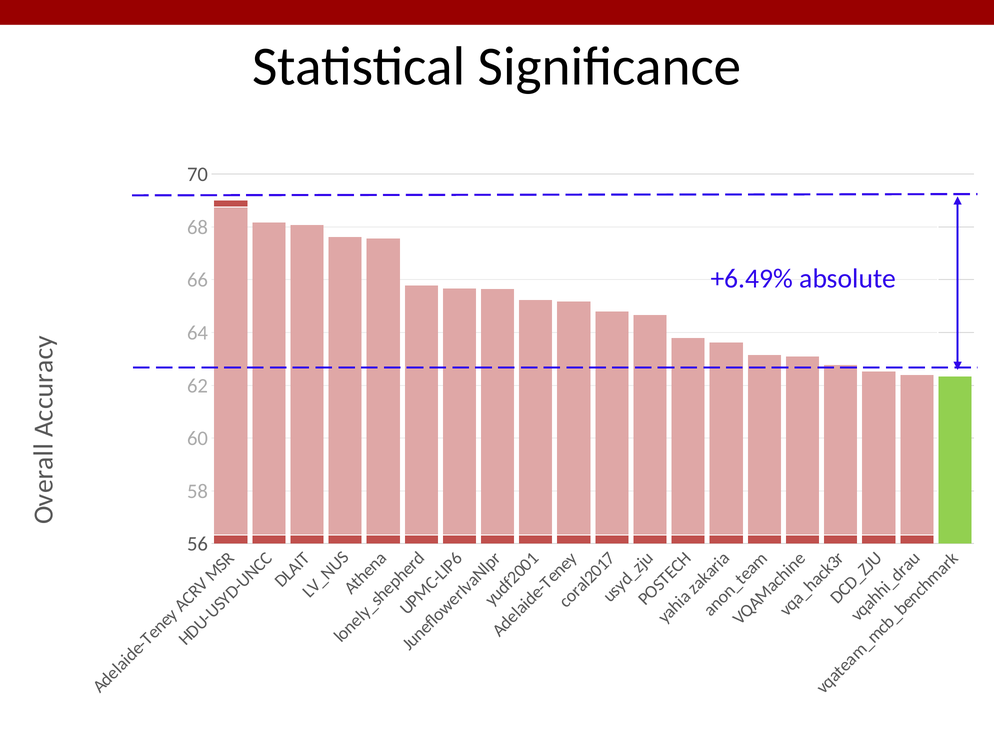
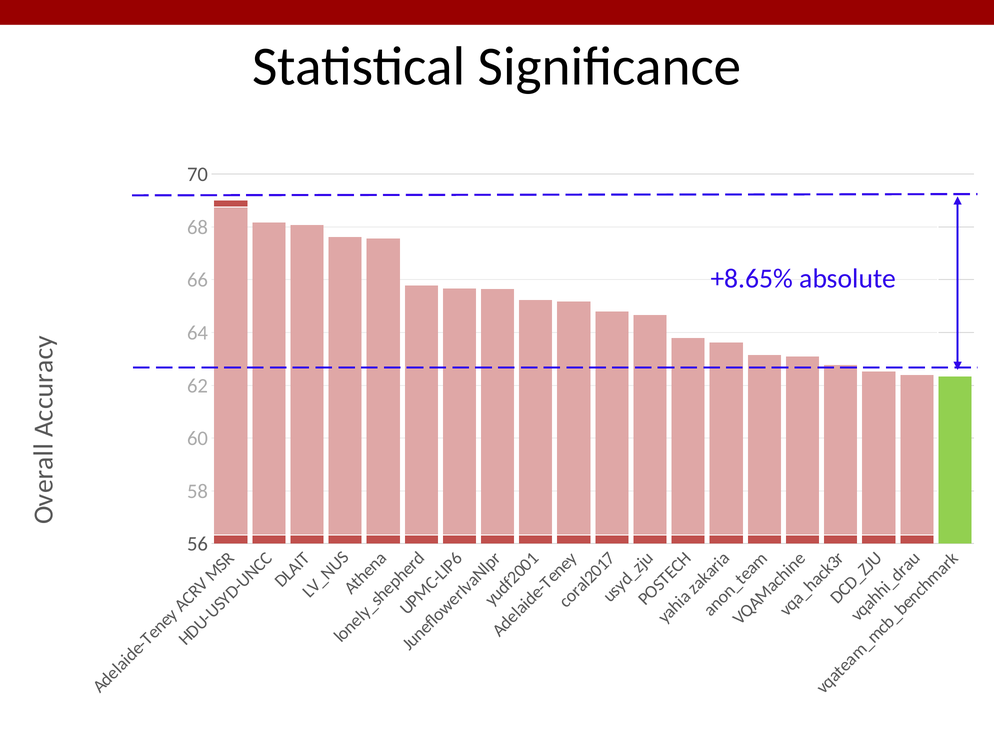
+6.49%: +6.49% -> +8.65%
